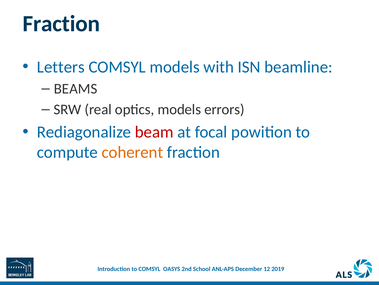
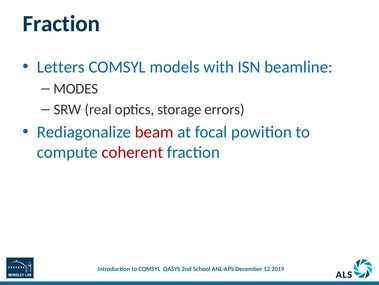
BEAMS: BEAMS -> MODES
optics models: models -> storage
coherent colour: orange -> red
